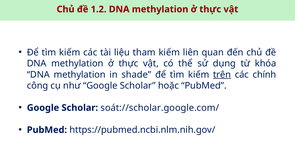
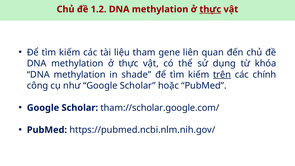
thực at (210, 9) underline: none -> present
tham kiếm: kiếm -> gene
soát://scholar.google.com/: soát://scholar.google.com/ -> tham://scholar.google.com/
